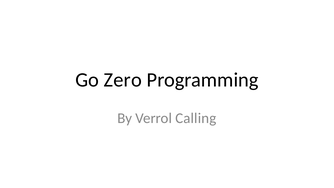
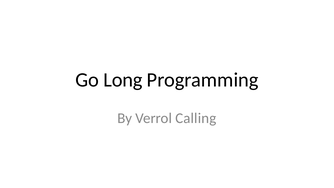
Zero: Zero -> Long
